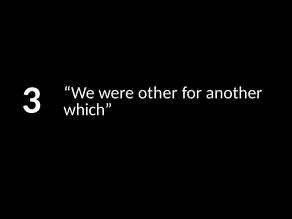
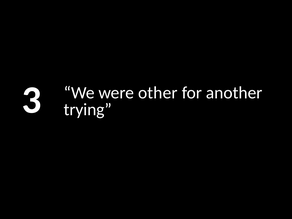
which: which -> trying
